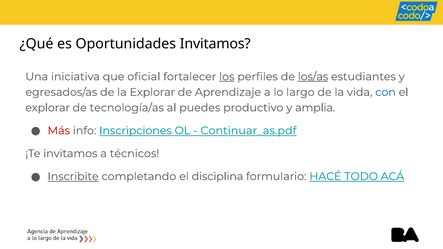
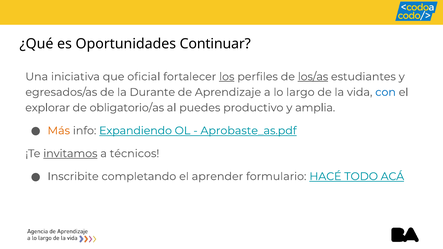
Oportunidades Invitamos: Invitamos -> Continuar
la Explorar: Explorar -> Durante
tecnología/as: tecnología/as -> obligatorio/as
Más colour: red -> orange
Inscripciones: Inscripciones -> Expandiendo
Continuar_as.pdf: Continuar_as.pdf -> Aprobaste_as.pdf
invitamos at (70, 154) underline: none -> present
Inscribite underline: present -> none
disciplina: disciplina -> aprender
